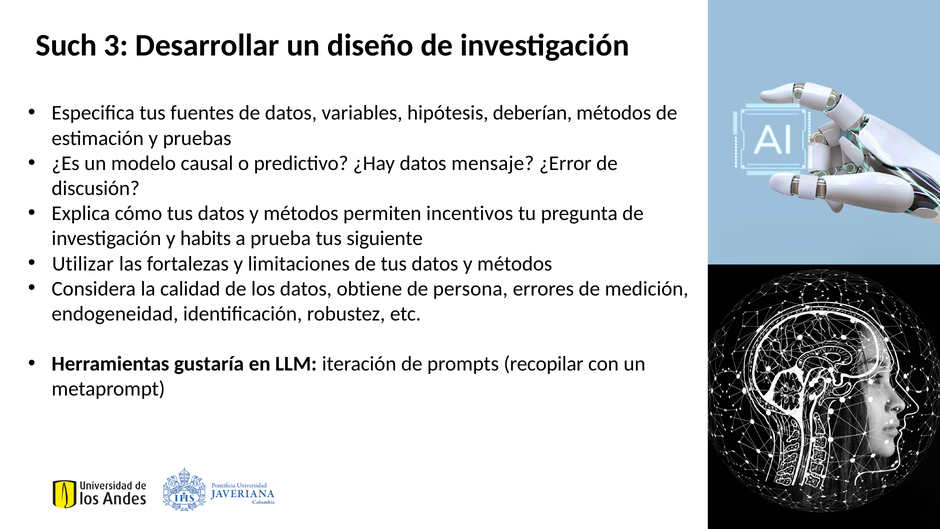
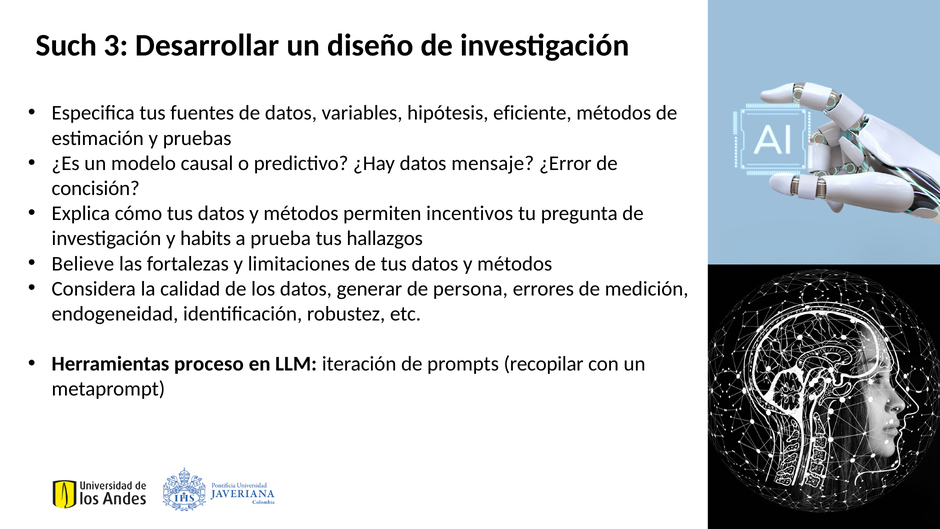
deberían: deberían -> eficiente
discusión: discusión -> concisión
siguiente: siguiente -> hallazgos
Utilizar: Utilizar -> Believe
obtiene: obtiene -> generar
gustaría: gustaría -> proceso
